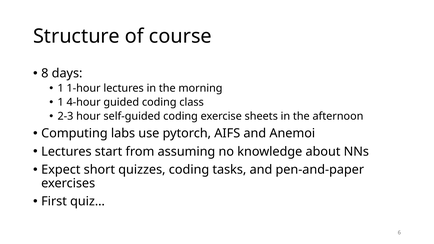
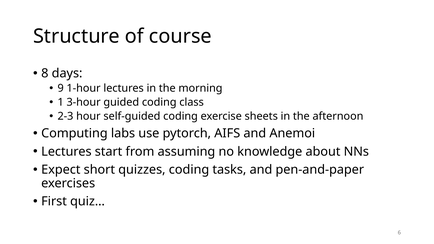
1 at (61, 88): 1 -> 9
4-hour: 4-hour -> 3-hour
